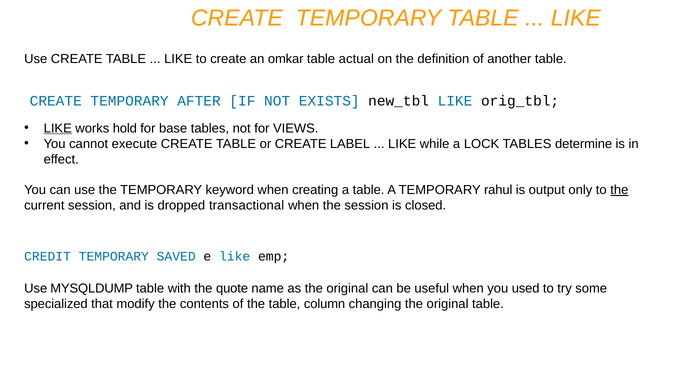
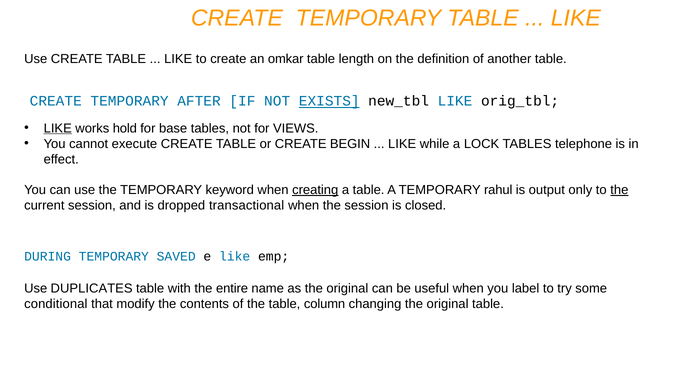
actual: actual -> length
EXISTS underline: none -> present
LABEL: LABEL -> BEGIN
determine: determine -> telephone
creating underline: none -> present
CREDIT: CREDIT -> DURING
MYSQLDUMP: MYSQLDUMP -> DUPLICATES
quote: quote -> entire
used: used -> label
specialized: specialized -> conditional
